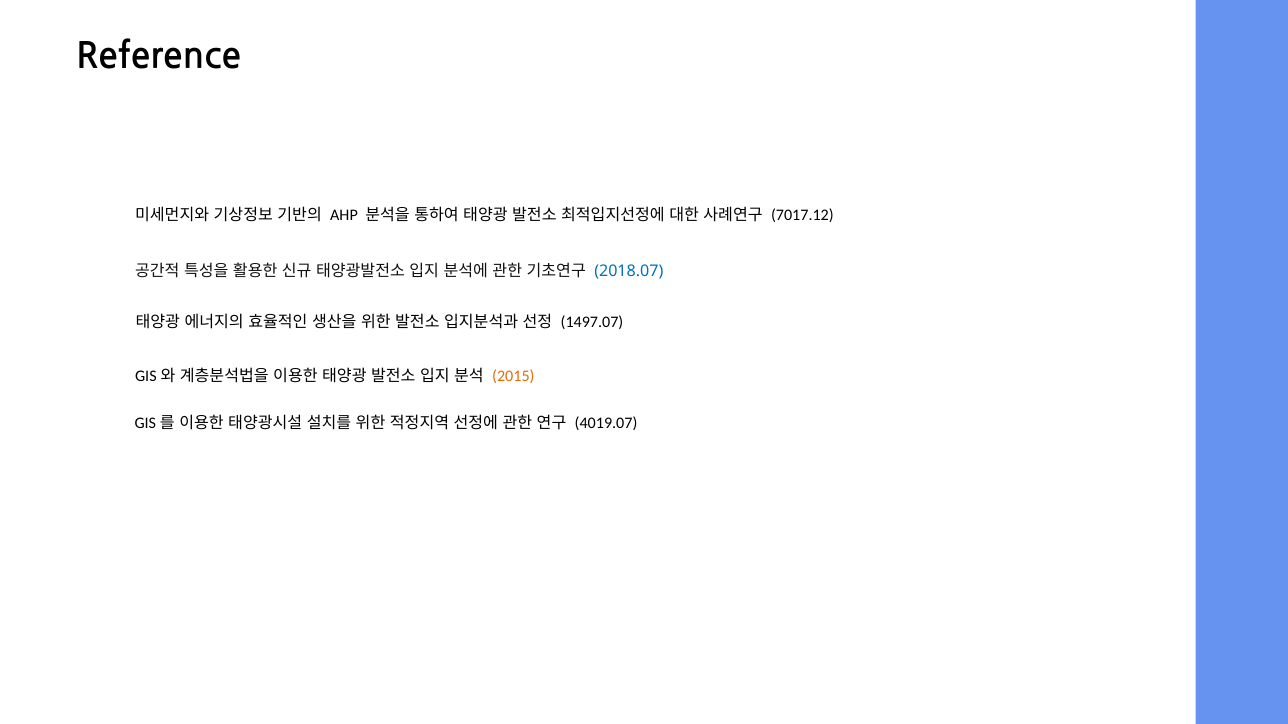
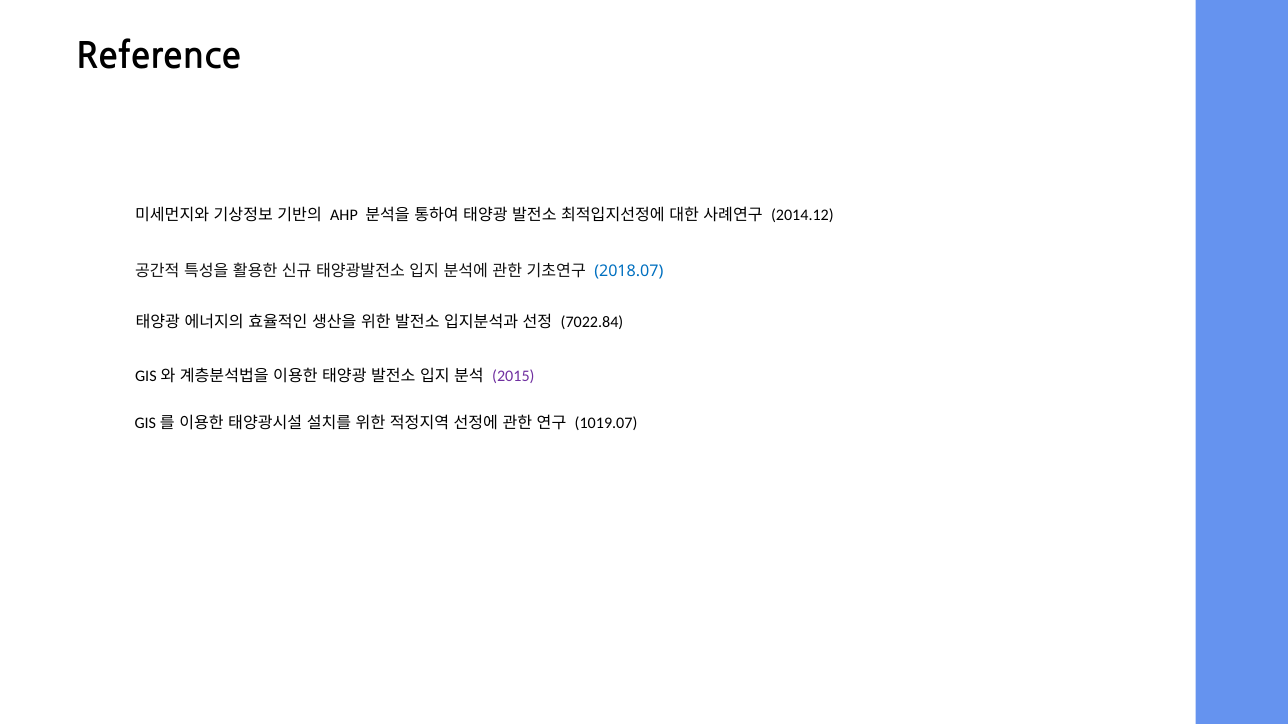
7017.12: 7017.12 -> 2014.12
1497.07: 1497.07 -> 7022.84
2015 colour: orange -> purple
4019.07: 4019.07 -> 1019.07
